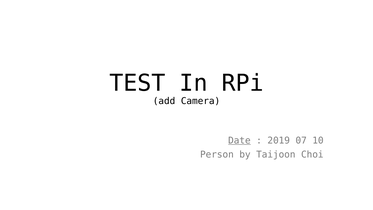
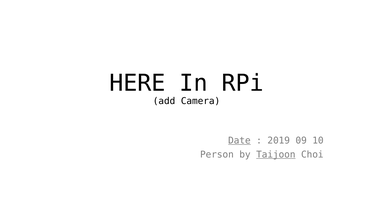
TEST: TEST -> HERE
07: 07 -> 09
Taijoon underline: none -> present
